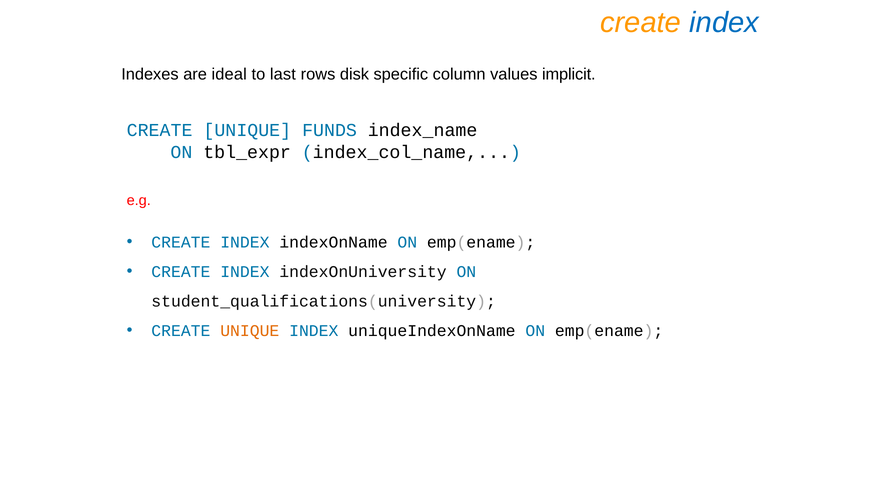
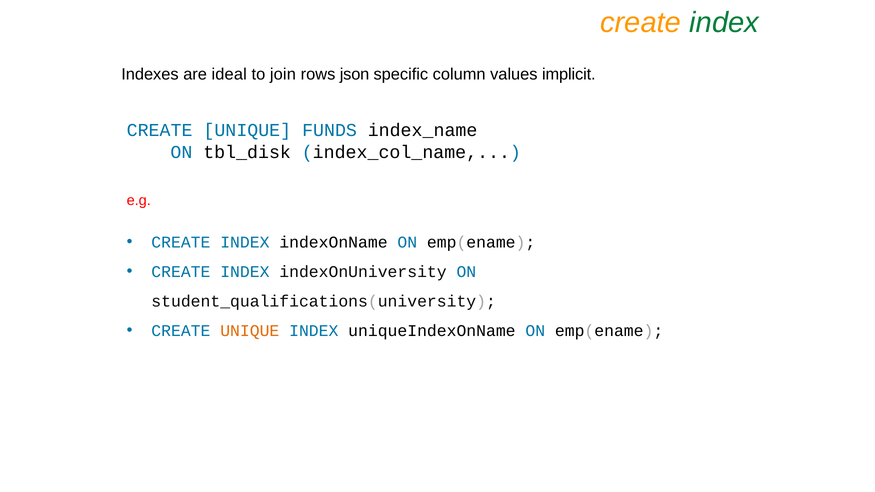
index at (724, 23) colour: blue -> green
last: last -> join
disk: disk -> json
tbl_expr: tbl_expr -> tbl_disk
